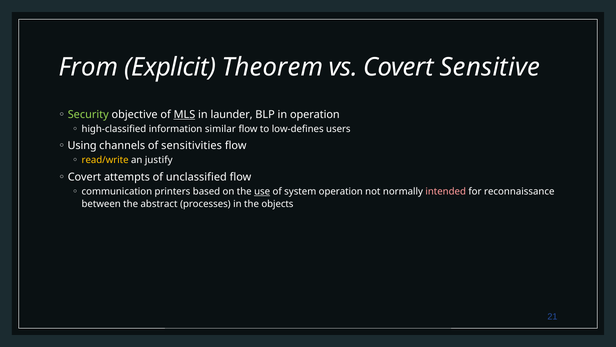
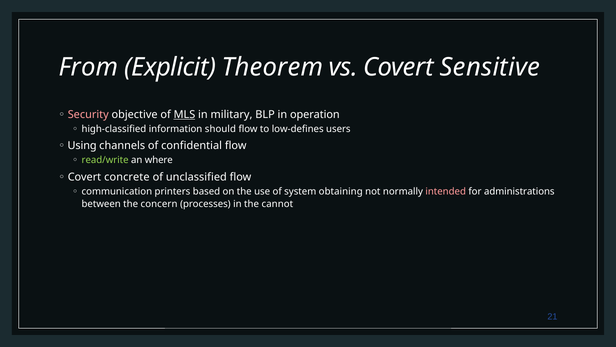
Security colour: light green -> pink
launder: launder -> military
similar: similar -> should
sensitivities: sensitivities -> confidential
read/write colour: yellow -> light green
justify: justify -> where
attempts: attempts -> concrete
use underline: present -> none
system operation: operation -> obtaining
reconnaissance: reconnaissance -> administrations
abstract: abstract -> concern
objects: objects -> cannot
